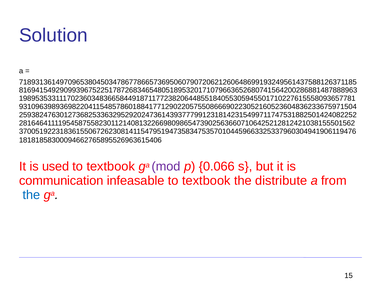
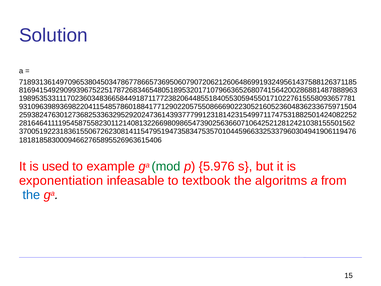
textbook at (111, 166): textbook -> example
mod colour: purple -> green
0.066: 0.066 -> 5.976
communication: communication -> exponentiation
distribute: distribute -> algoritms
